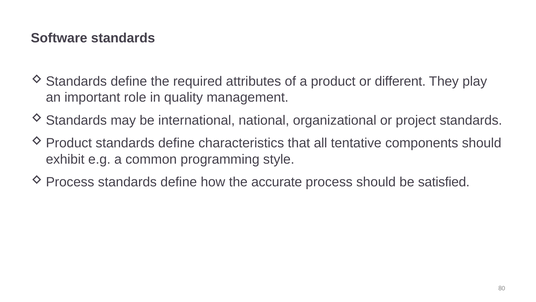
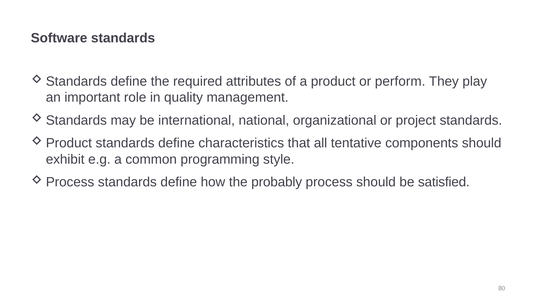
different: different -> perform
accurate: accurate -> probably
